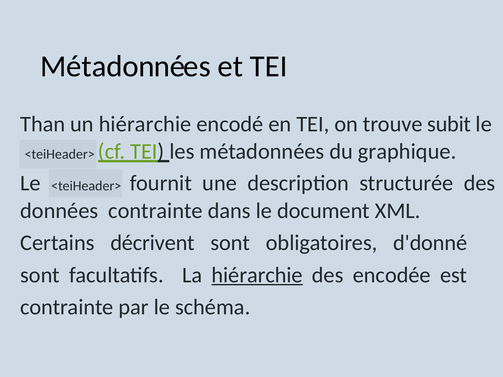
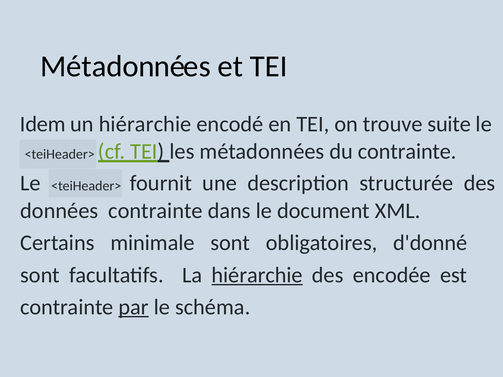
Than: Than -> Idem
subit: subit -> suite
du graphique: graphique -> contrainte
décrivent: décrivent -> minimale
par underline: none -> present
